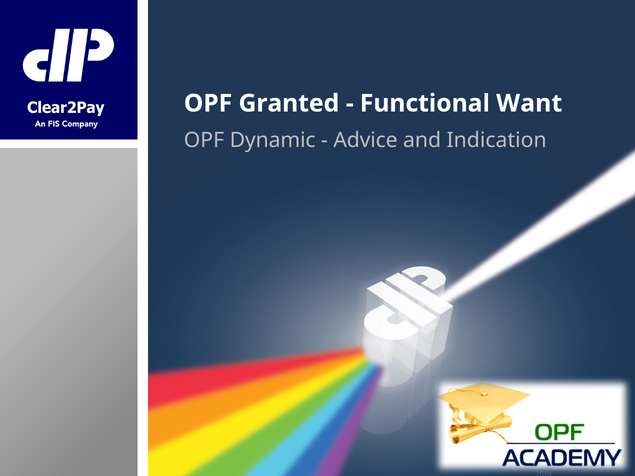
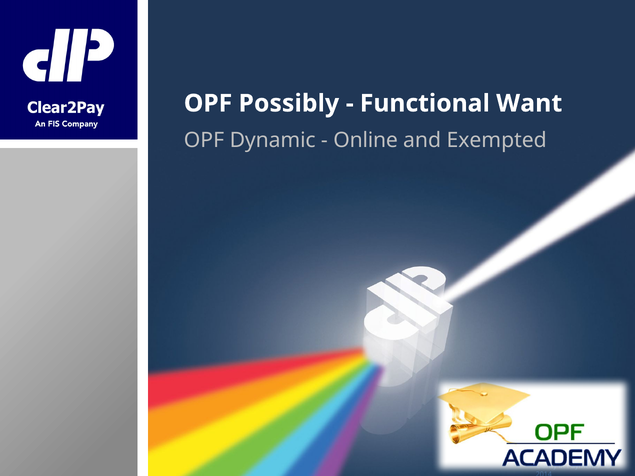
Granted: Granted -> Possibly
Advice: Advice -> Online
Indication: Indication -> Exempted
